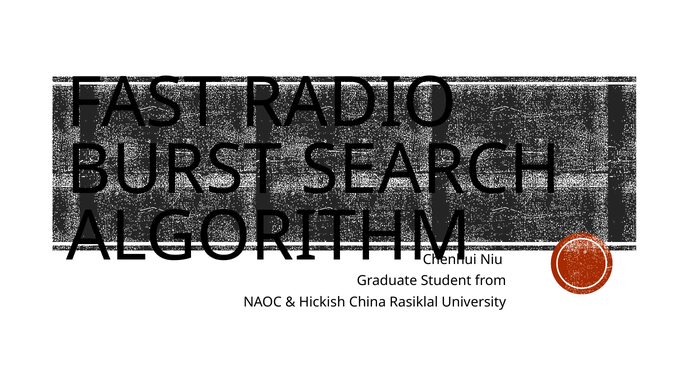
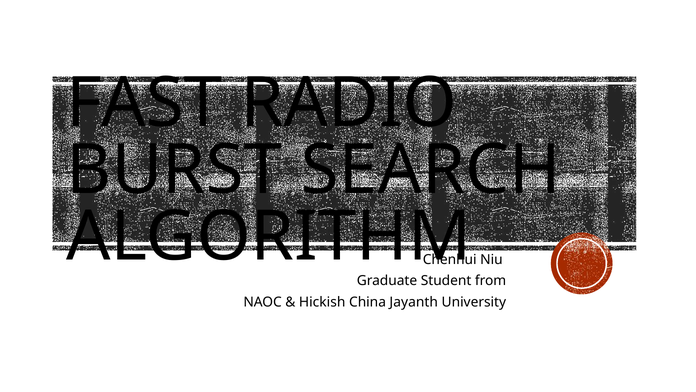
Rasiklal: Rasiklal -> Jayanth
